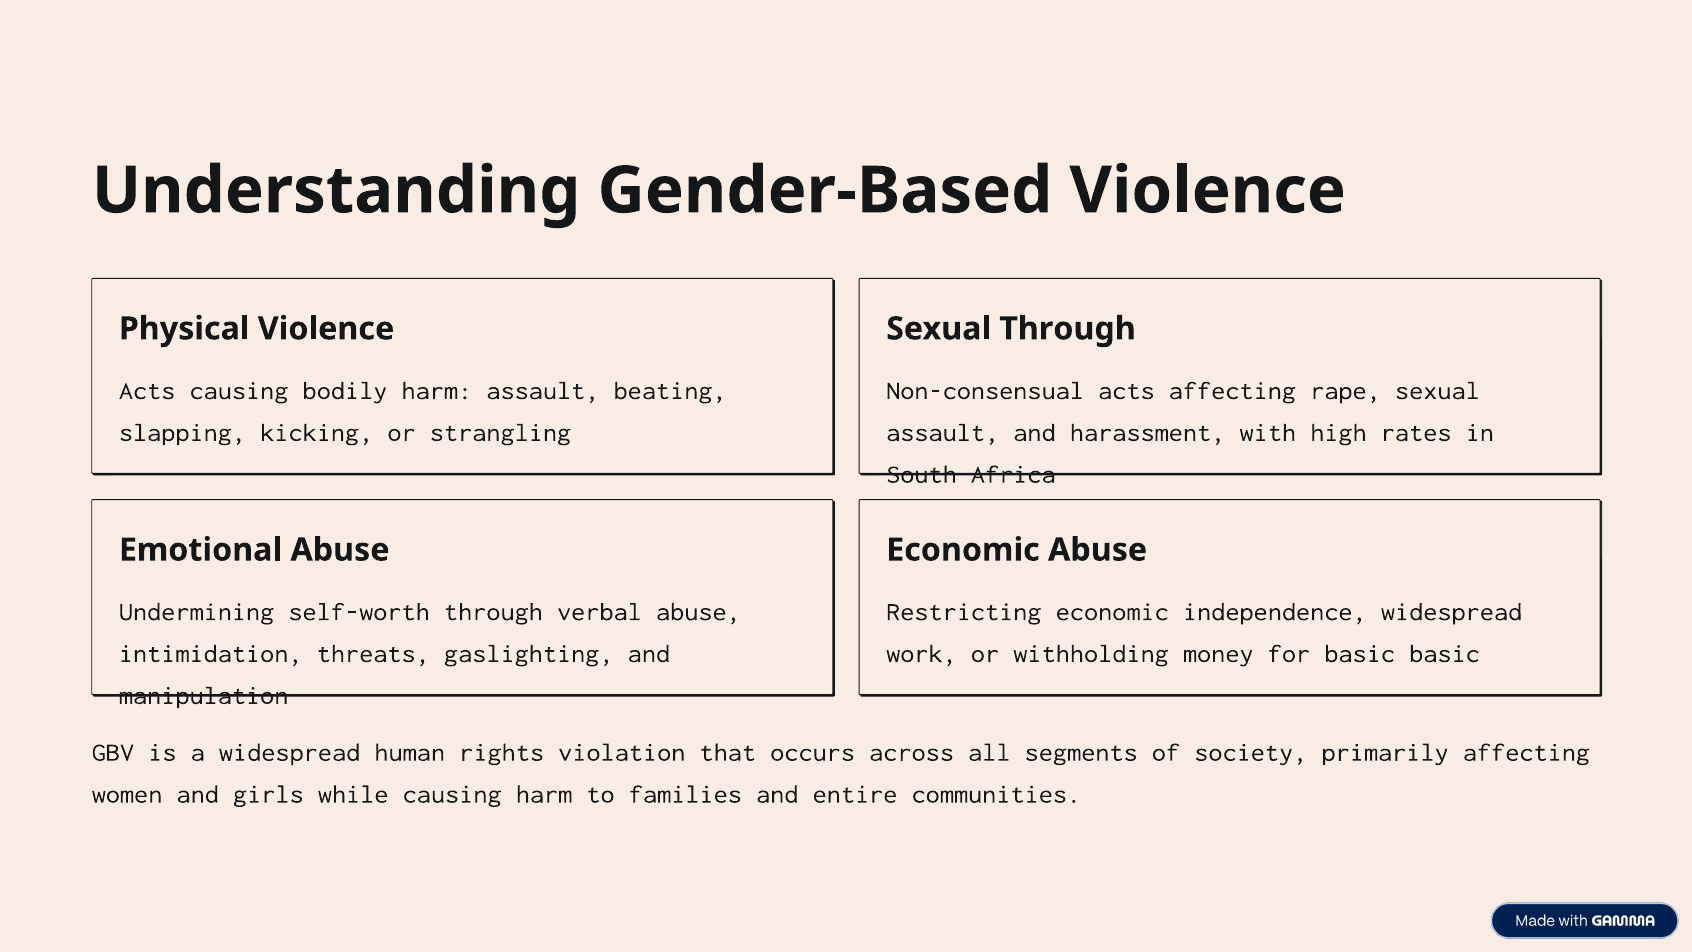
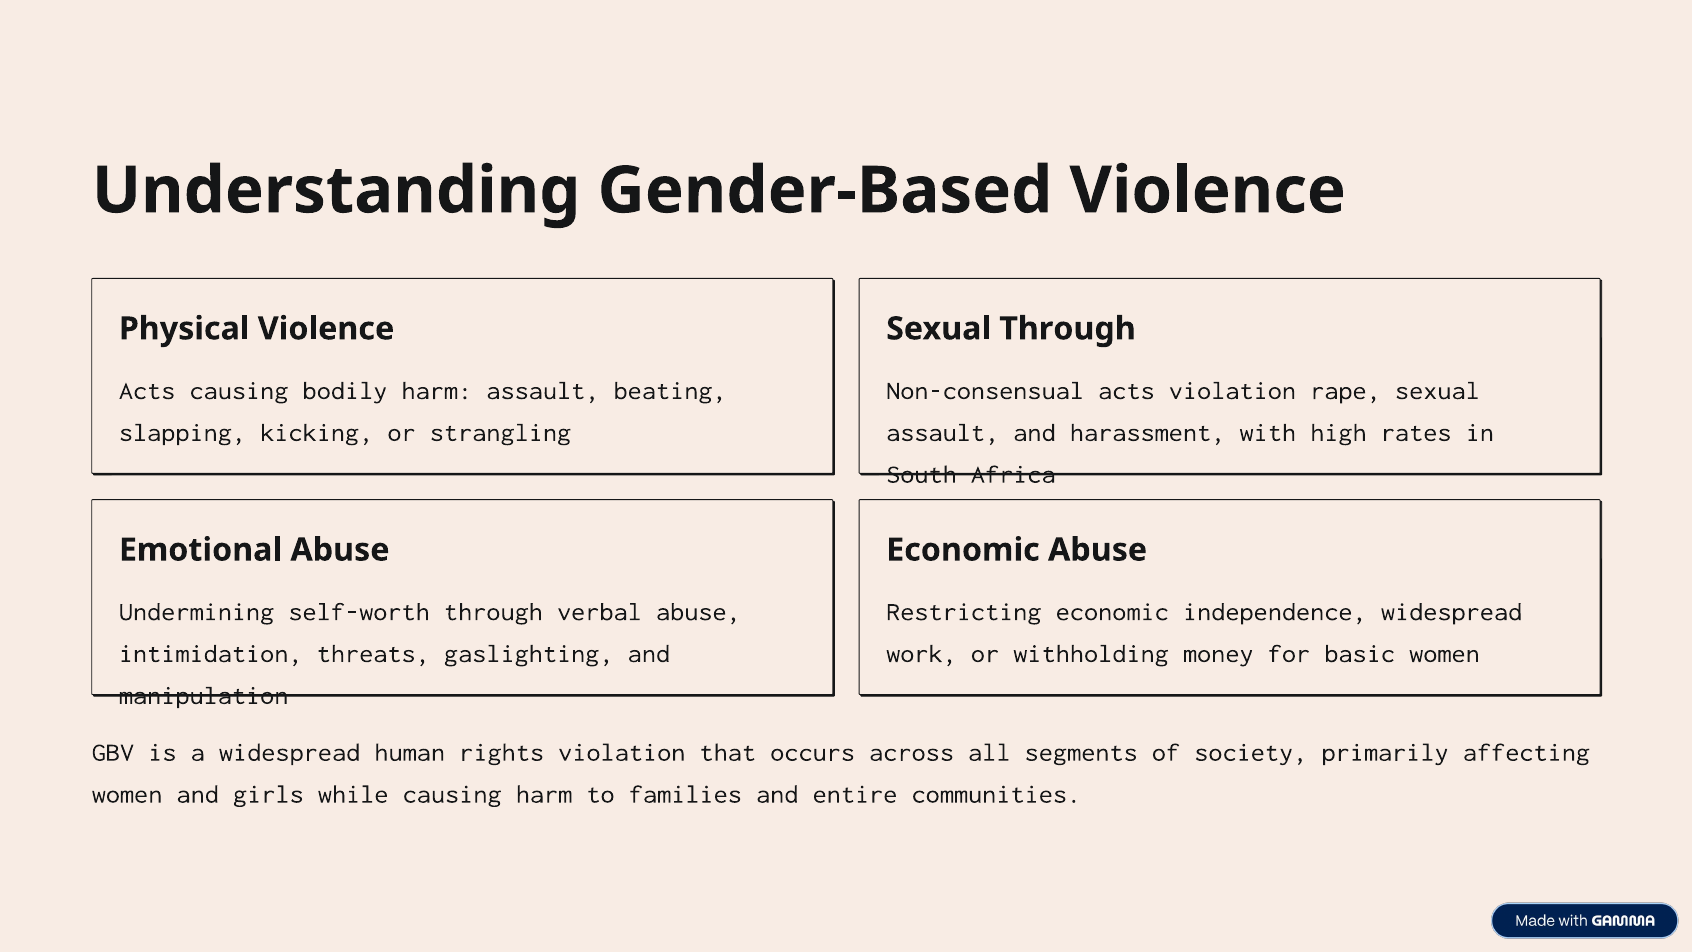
acts affecting: affecting -> violation
basic basic: basic -> women
